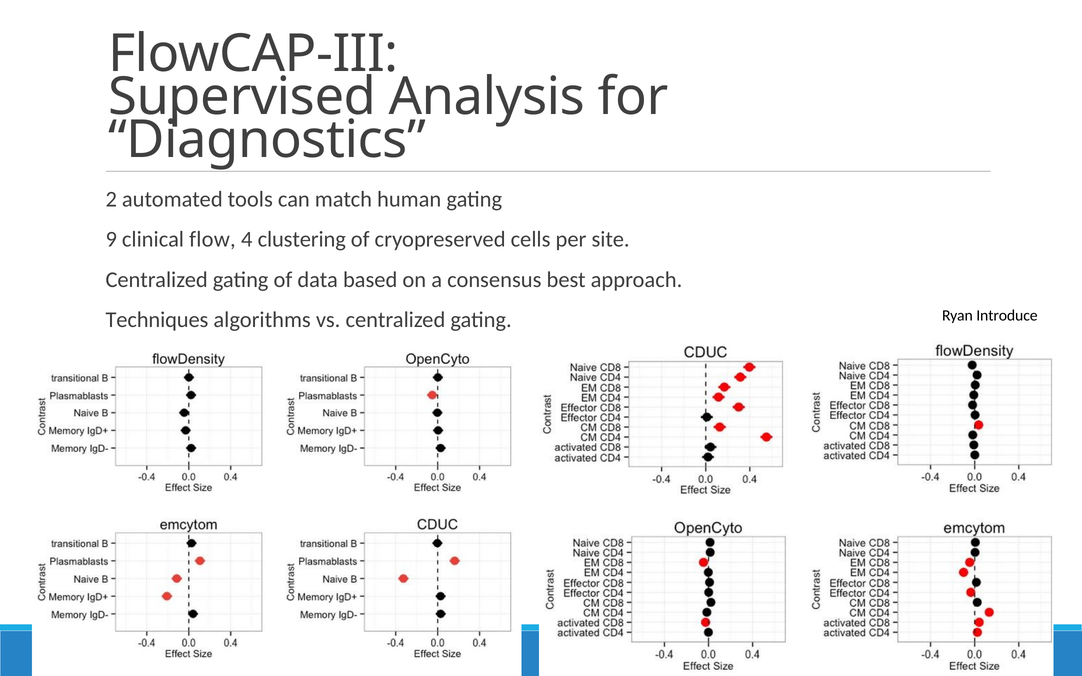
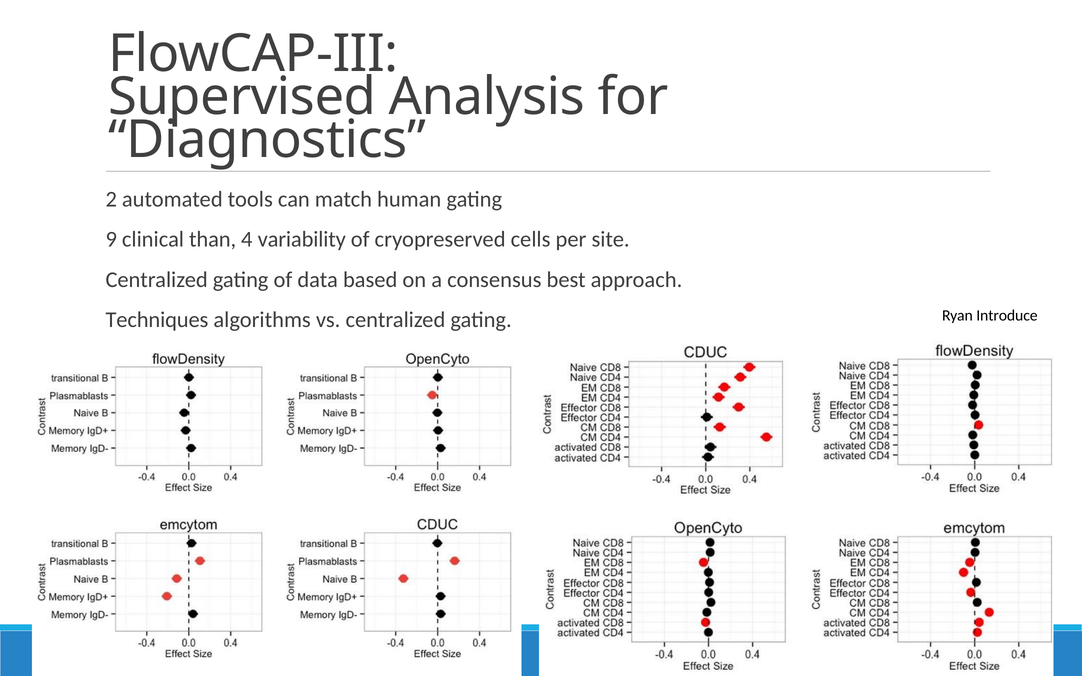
flow: flow -> than
clustering: clustering -> variability
